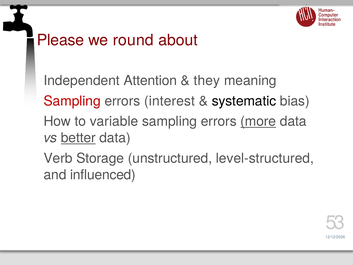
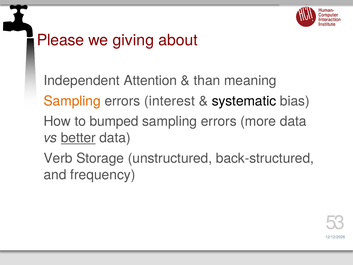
round: round -> giving
they: they -> than
Sampling at (72, 101) colour: red -> orange
variable: variable -> bumped
more underline: present -> none
level-structured: level-structured -> back-structured
influenced: influenced -> frequency
